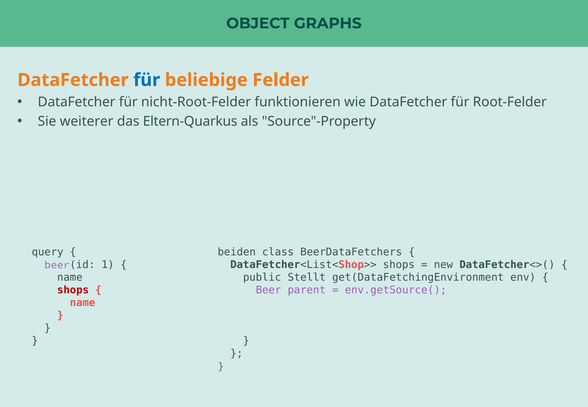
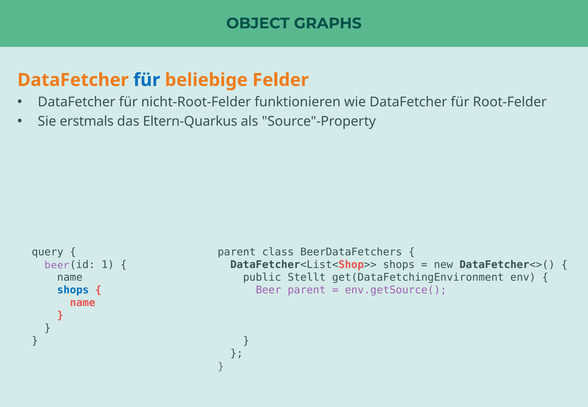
weiterer: weiterer -> erstmals
beiden at (237, 252): beiden -> parent
shops at (73, 290) colour: red -> blue
